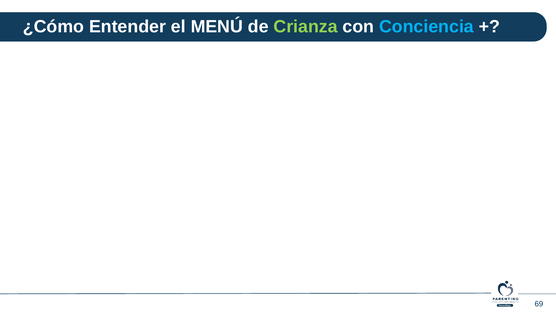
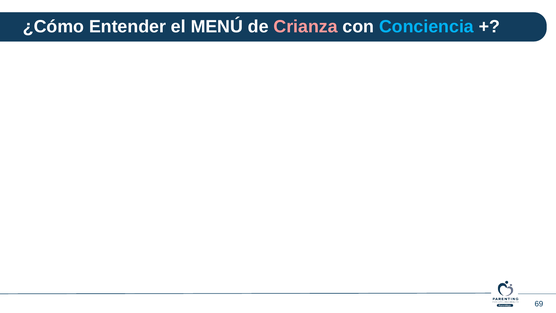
Crianza colour: light green -> pink
